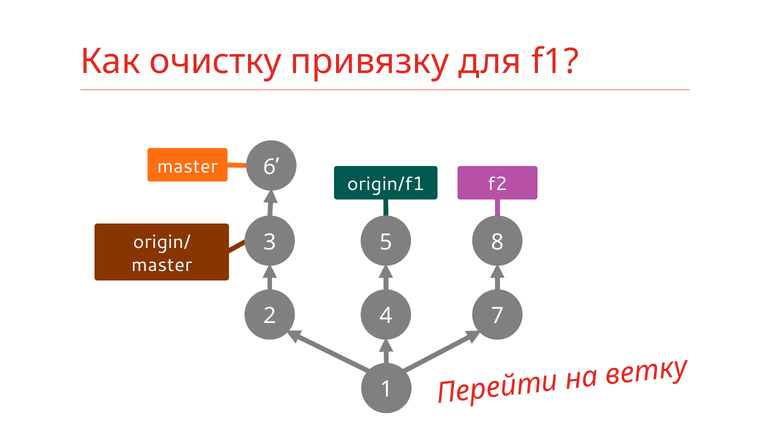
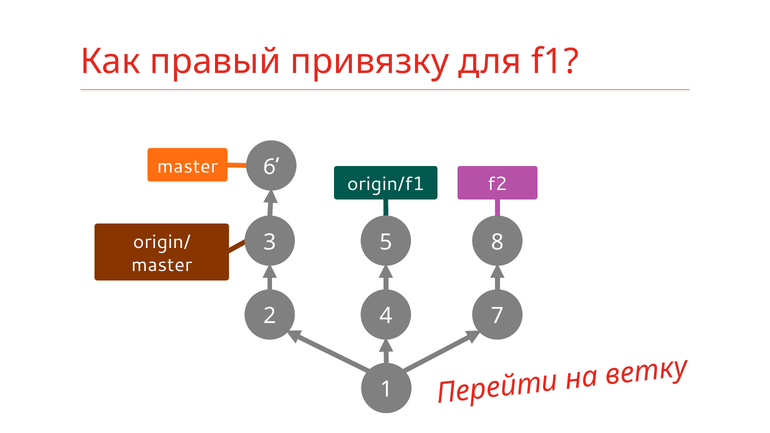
очистку: очистку -> правый
